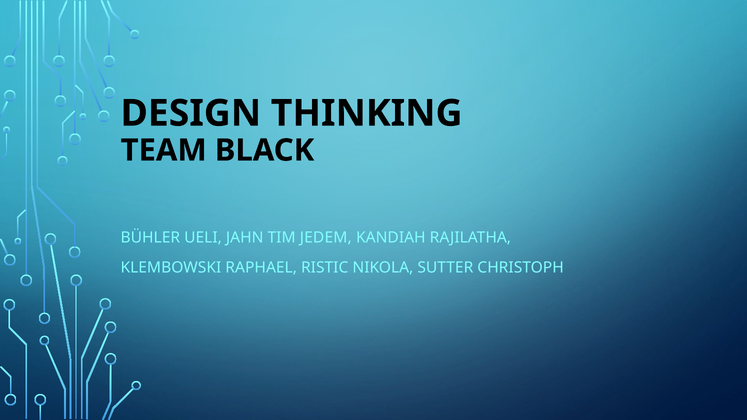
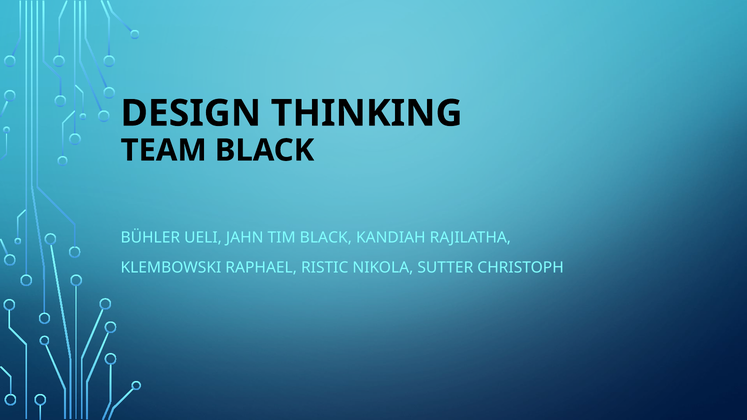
TIM JEDEM: JEDEM -> BLACK
